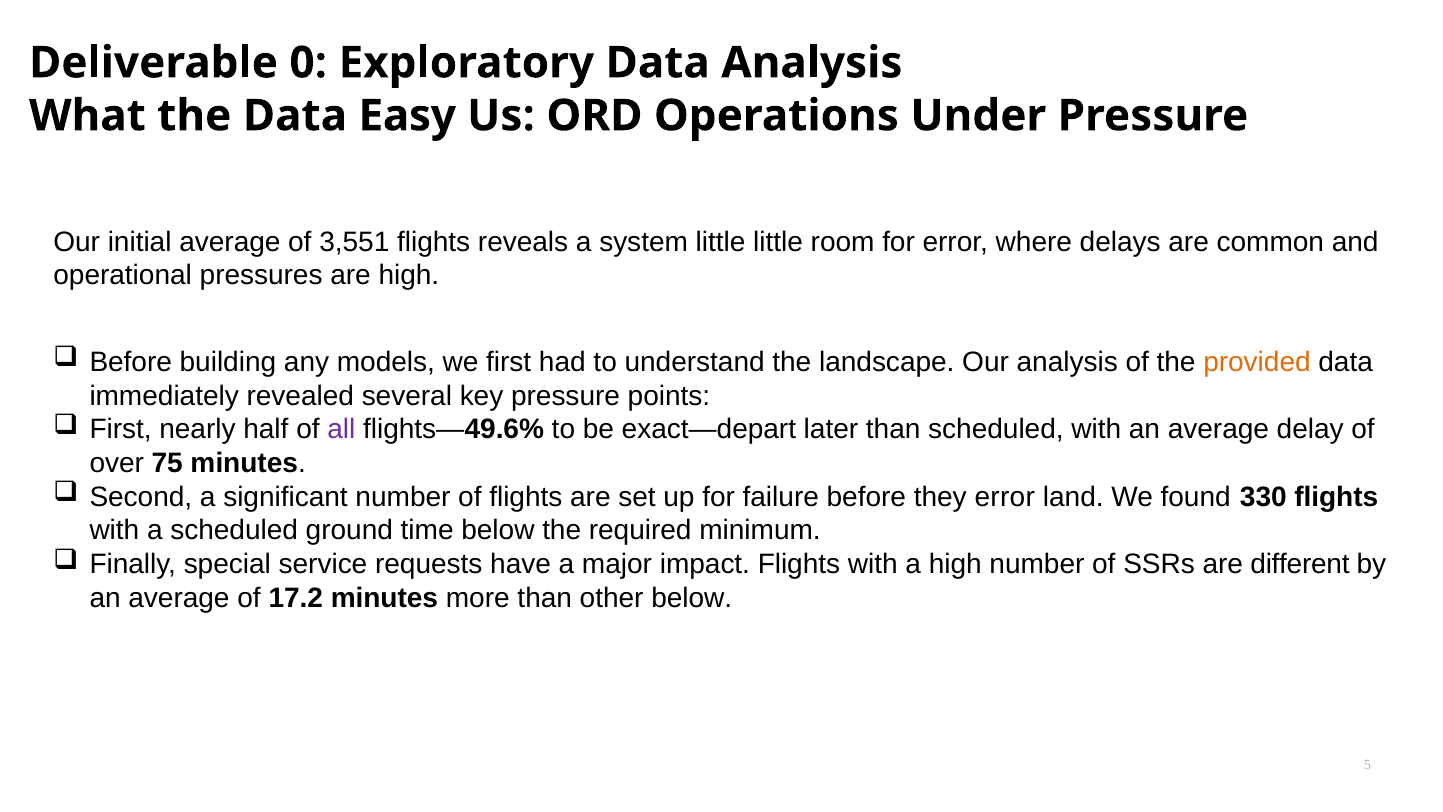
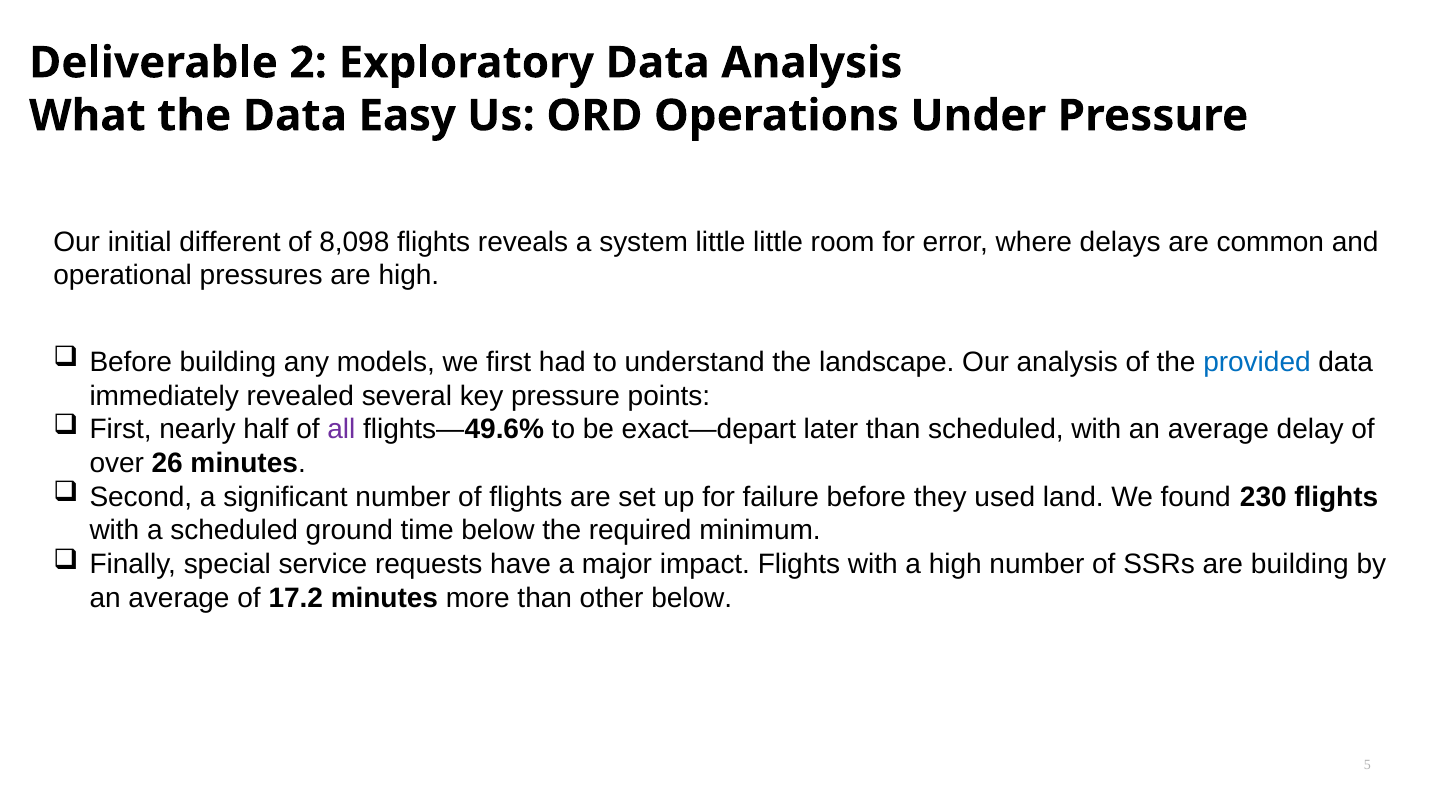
0: 0 -> 2
initial average: average -> different
3,551: 3,551 -> 8,098
provided colour: orange -> blue
75: 75 -> 26
they error: error -> used
330: 330 -> 230
are different: different -> building
